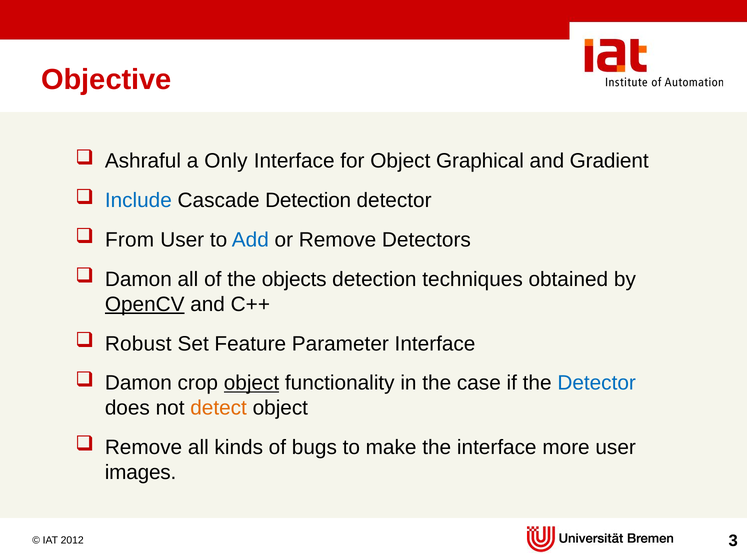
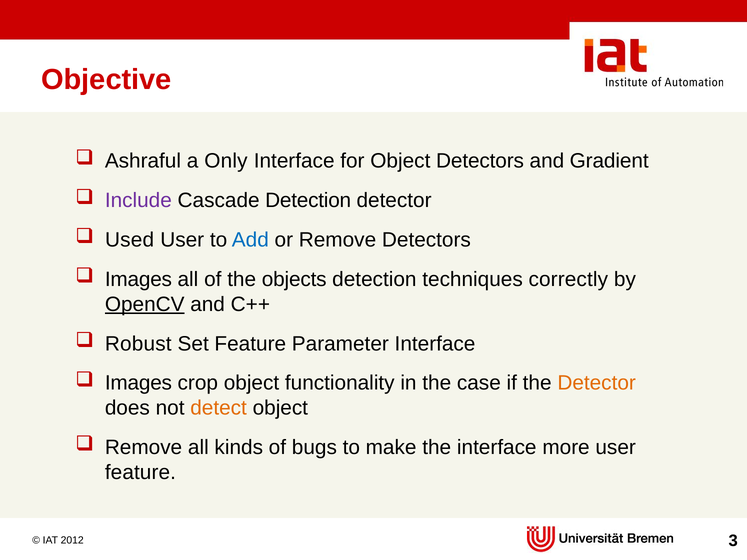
Object Graphical: Graphical -> Detectors
Include colour: blue -> purple
From: From -> Used
Damon at (138, 280): Damon -> Images
obtained: obtained -> correctly
Damon at (138, 383): Damon -> Images
object at (251, 383) underline: present -> none
Detector at (597, 383) colour: blue -> orange
images at (141, 473): images -> feature
